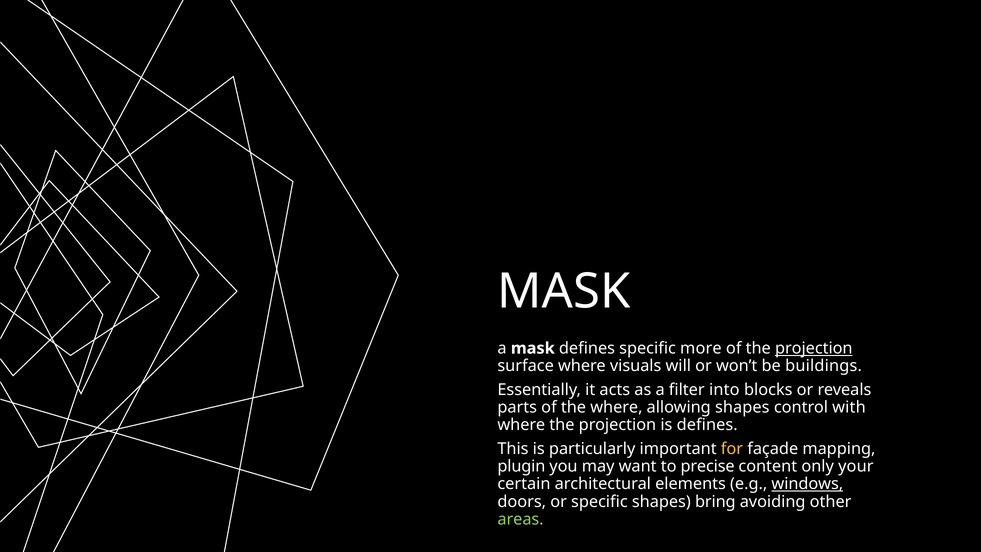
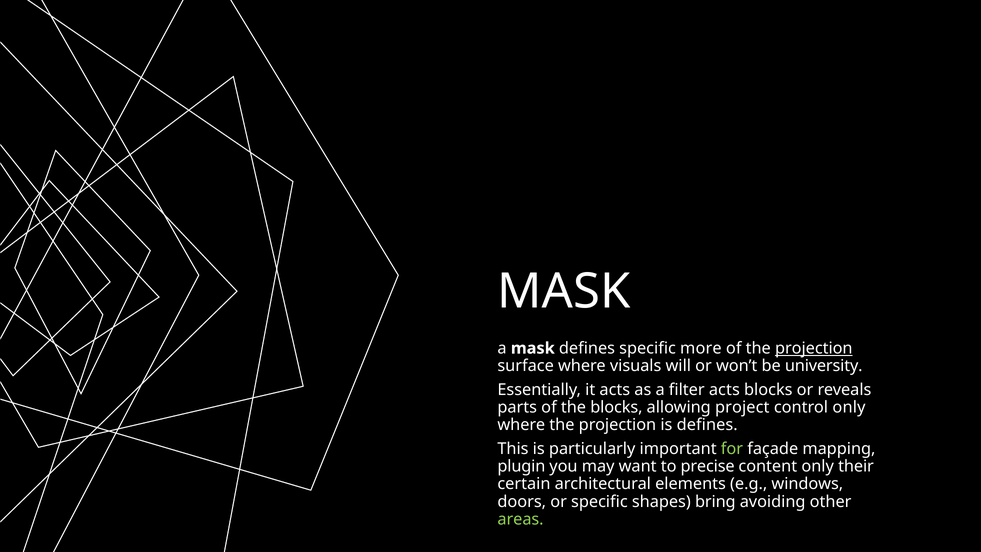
buildings: buildings -> university
filter into: into -> acts
the where: where -> blocks
allowing shapes: shapes -> project
control with: with -> only
for colour: yellow -> light green
your: your -> their
windows underline: present -> none
